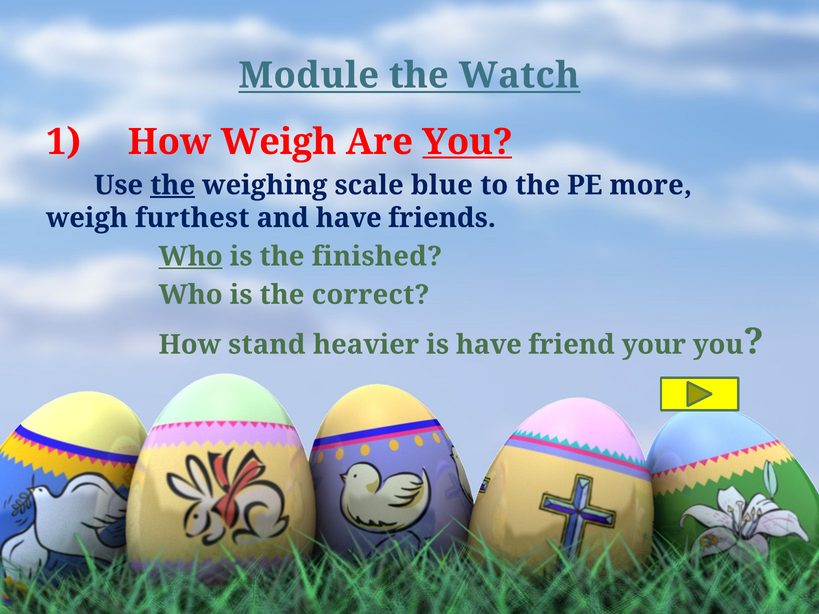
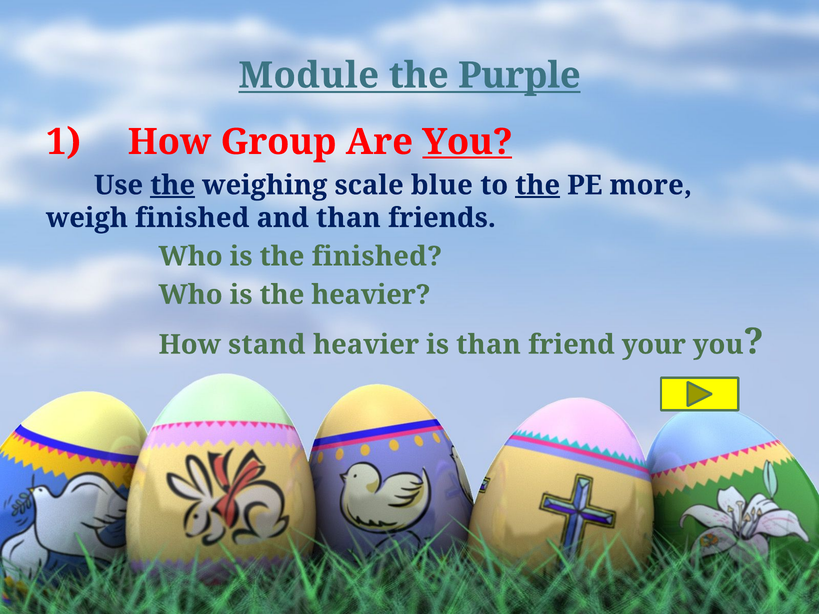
Watch: Watch -> Purple
How Weigh: Weigh -> Group
the at (538, 185) underline: none -> present
weigh furthest: furthest -> finished
and have: have -> than
Who at (191, 257) underline: present -> none
the correct: correct -> heavier
is have: have -> than
